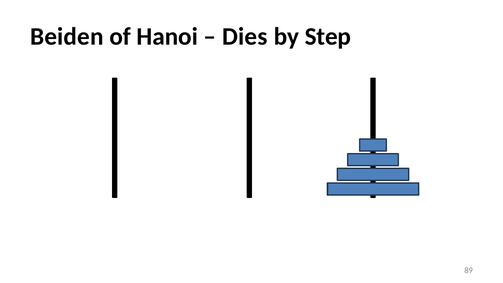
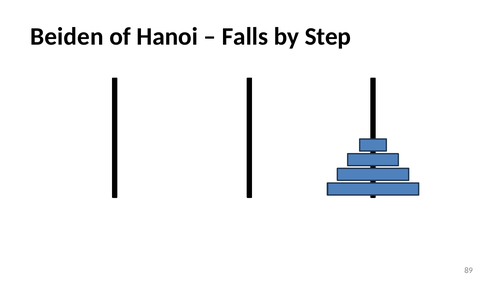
Dies: Dies -> Falls
